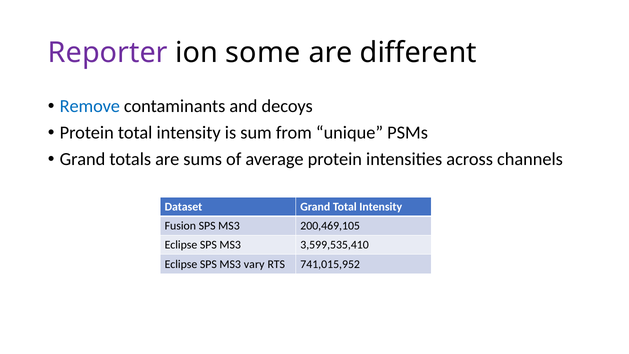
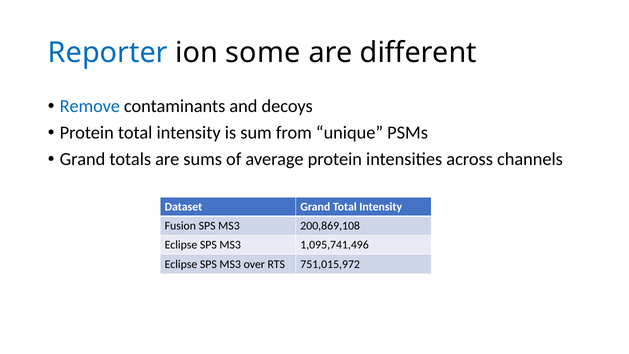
Reporter colour: purple -> blue
200,469,105: 200,469,105 -> 200,869,108
3,599,535,410: 3,599,535,410 -> 1,095,741,496
vary: vary -> over
741,015,952: 741,015,952 -> 751,015,972
